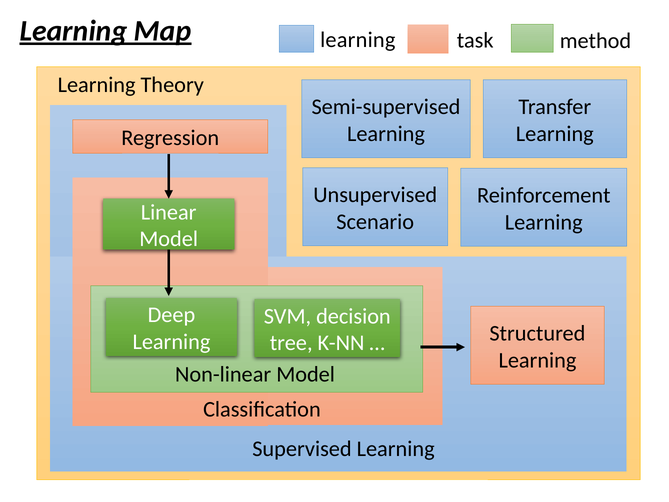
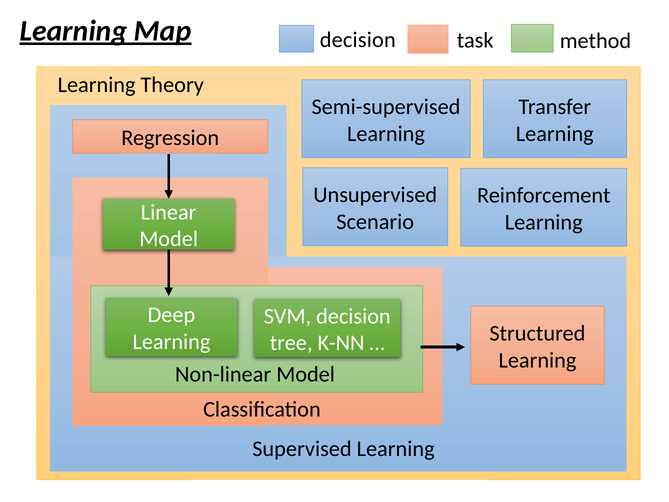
learning at (358, 40): learning -> decision
